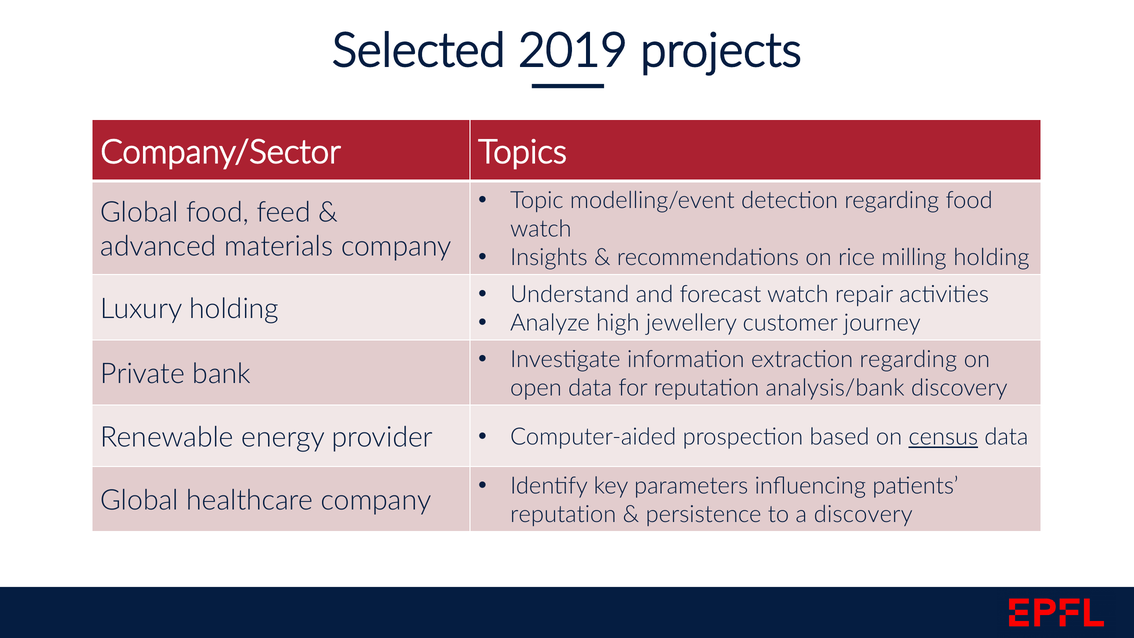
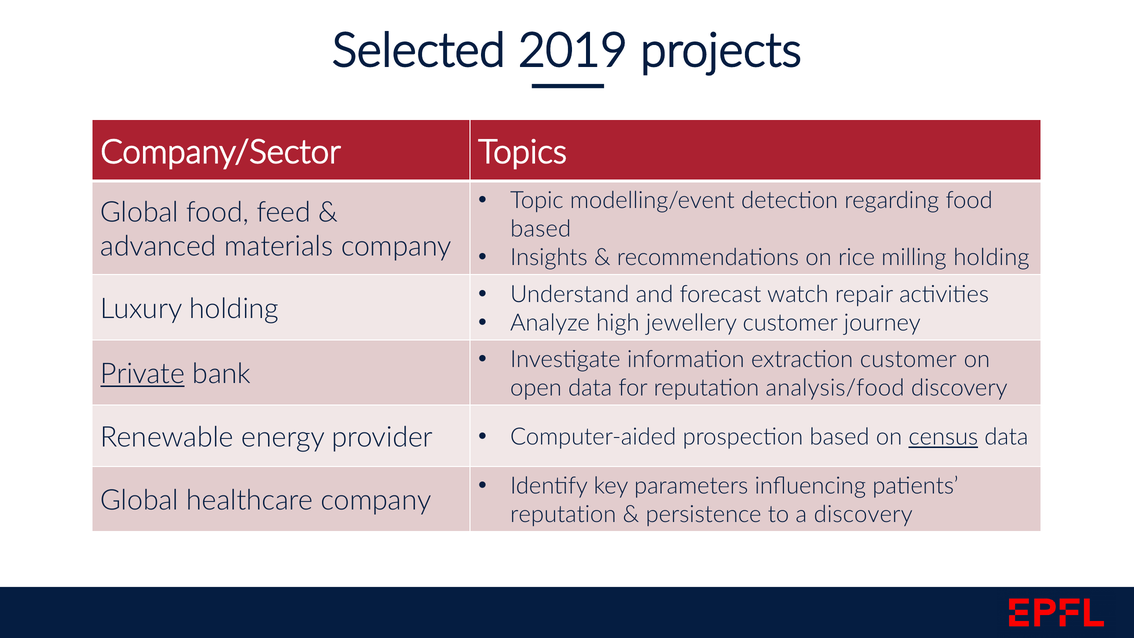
watch at (541, 229): watch -> based
extraction regarding: regarding -> customer
Private underline: none -> present
analysis/bank: analysis/bank -> analysis/food
